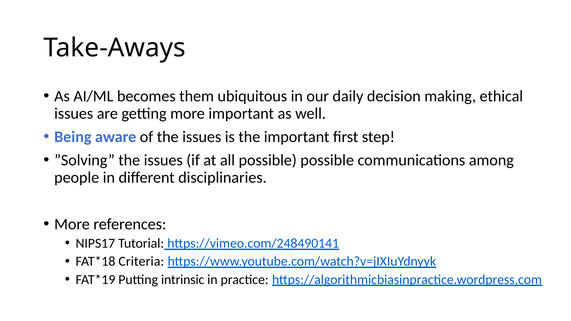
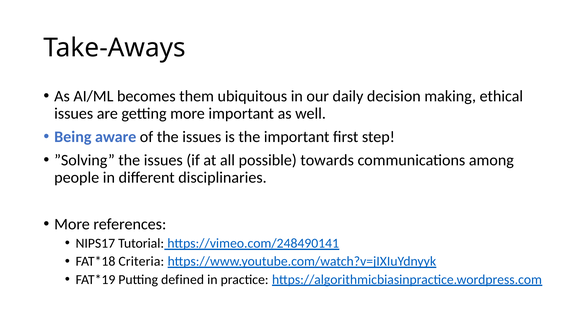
possible possible: possible -> towards
intrinsic: intrinsic -> defined
